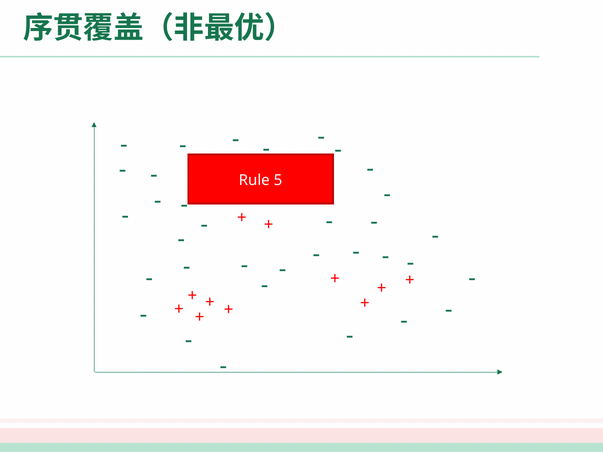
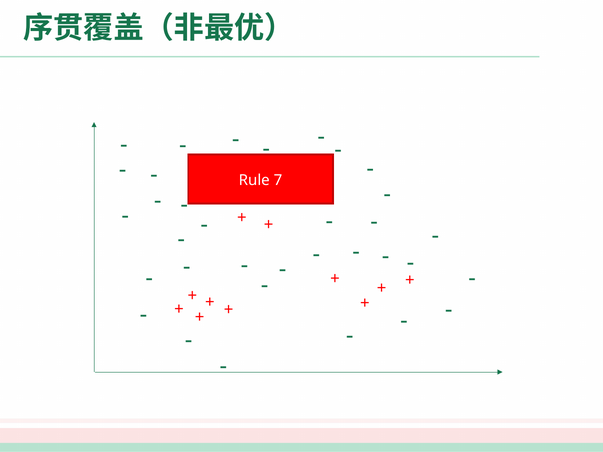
5: 5 -> 7
